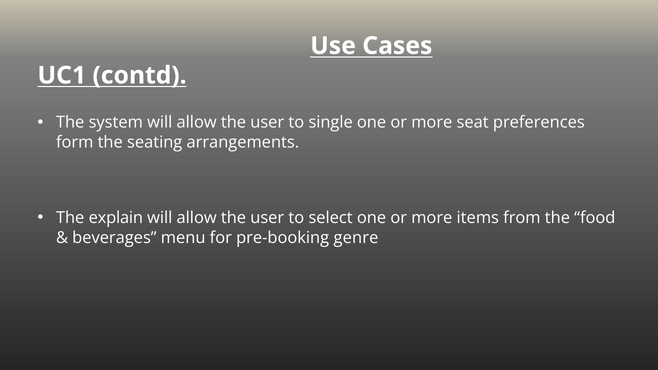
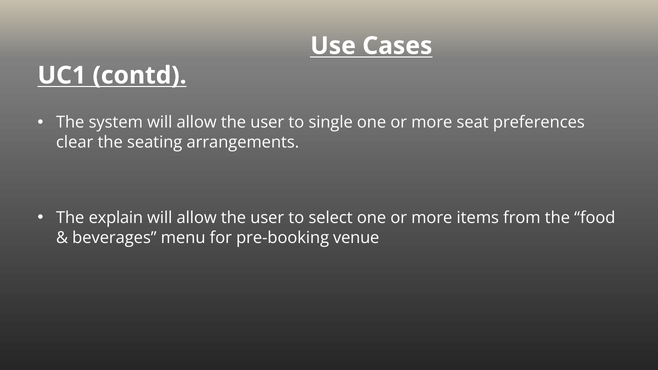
form: form -> clear
genre: genre -> venue
